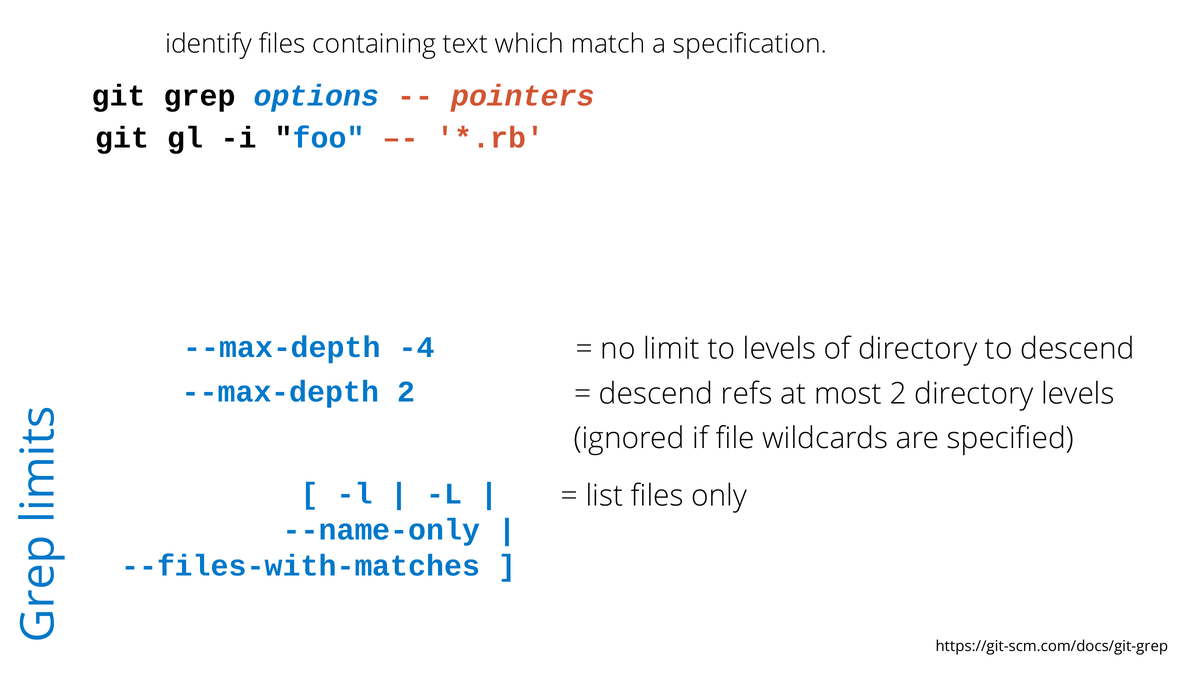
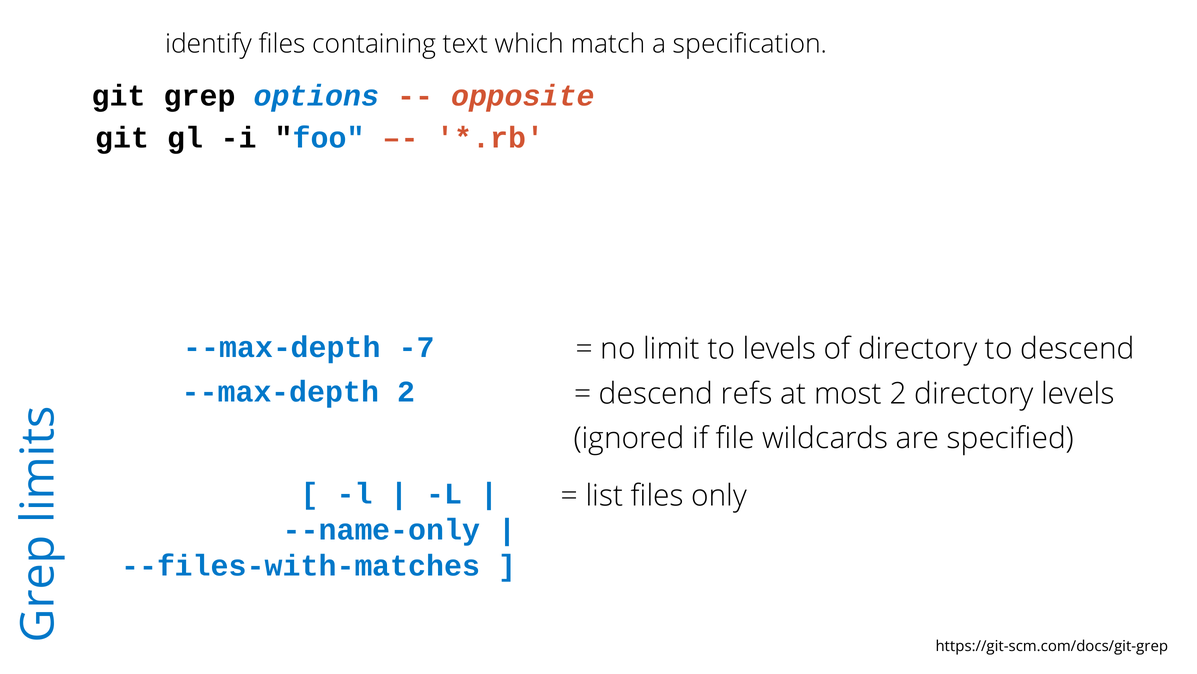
pointers: pointers -> opposite
-4: -4 -> -7
